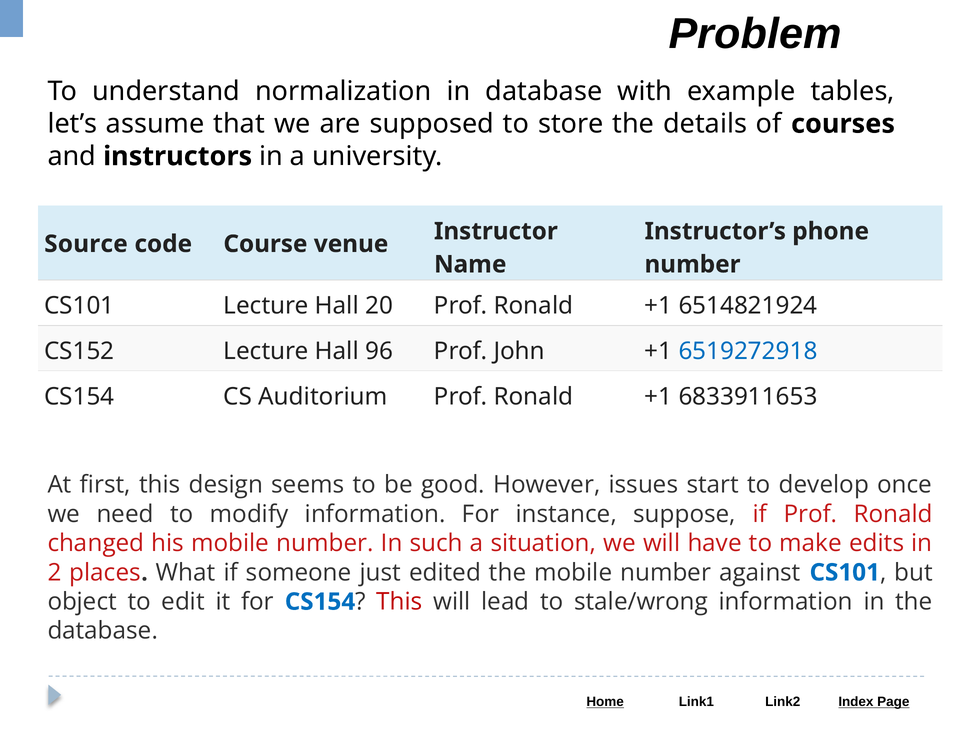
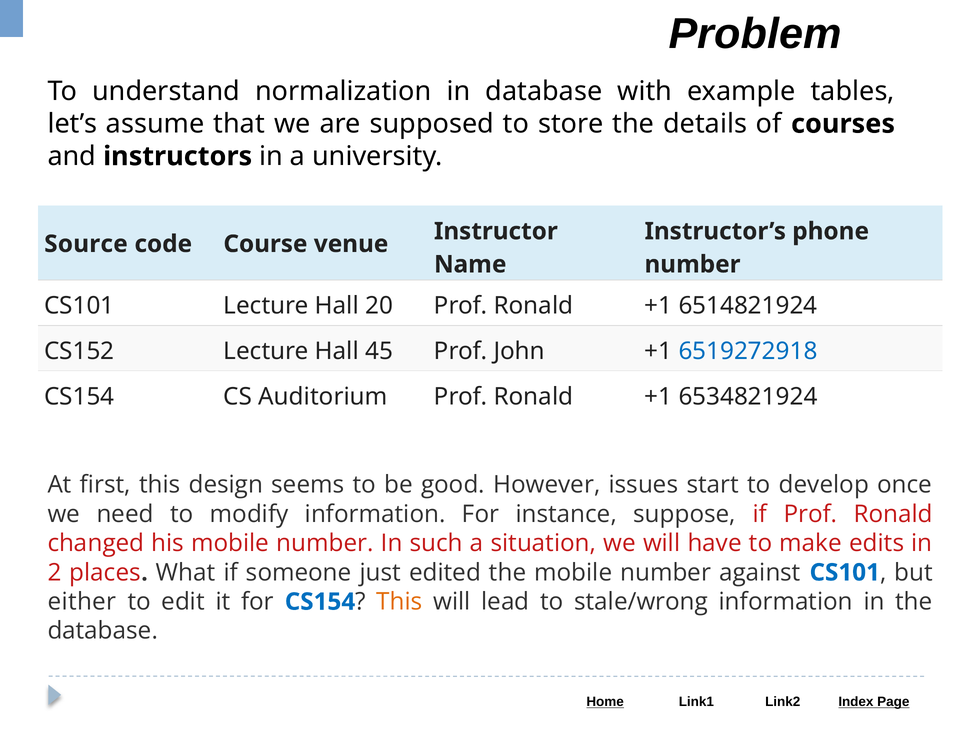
96: 96 -> 45
6833911653: 6833911653 -> 6534821924
object: object -> either
This at (400, 602) colour: red -> orange
